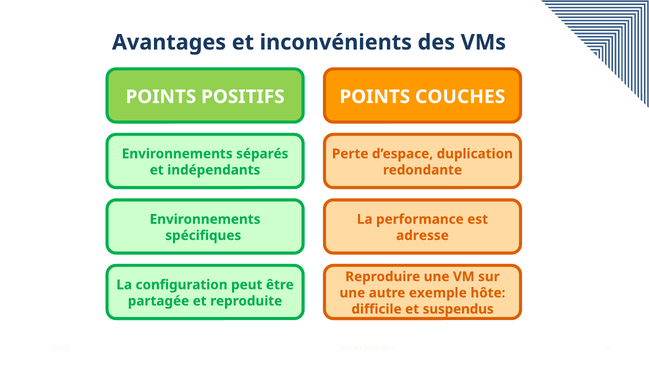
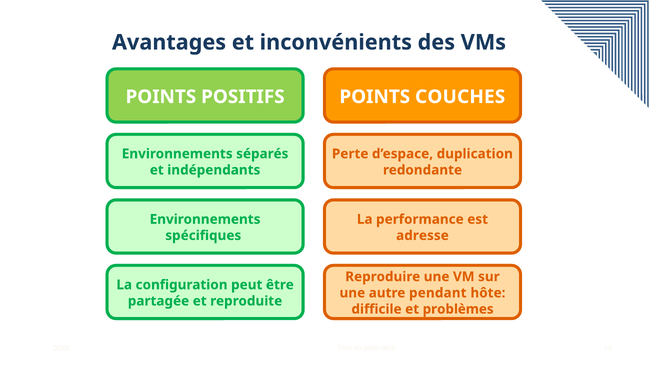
exemple: exemple -> pendant
suspendus: suspendus -> problèmes
